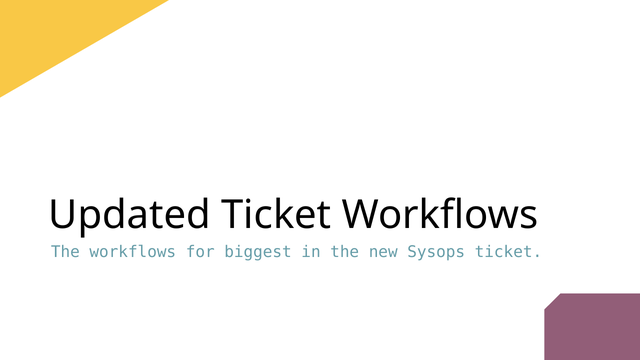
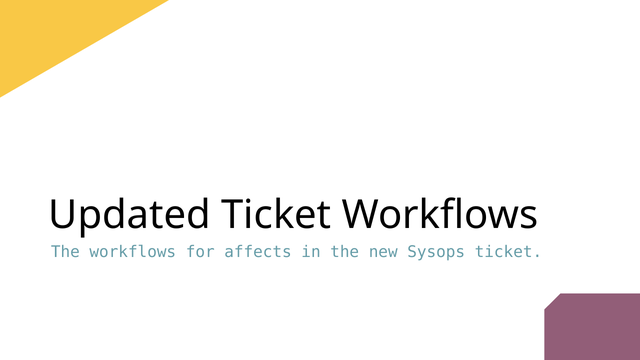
biggest: biggest -> affects
